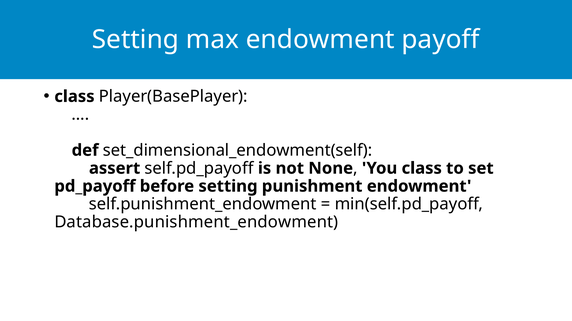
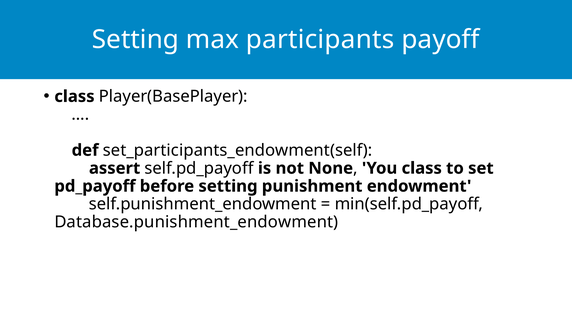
max endowment: endowment -> participants
set_dimensional_endowment(self: set_dimensional_endowment(self -> set_participants_endowment(self
